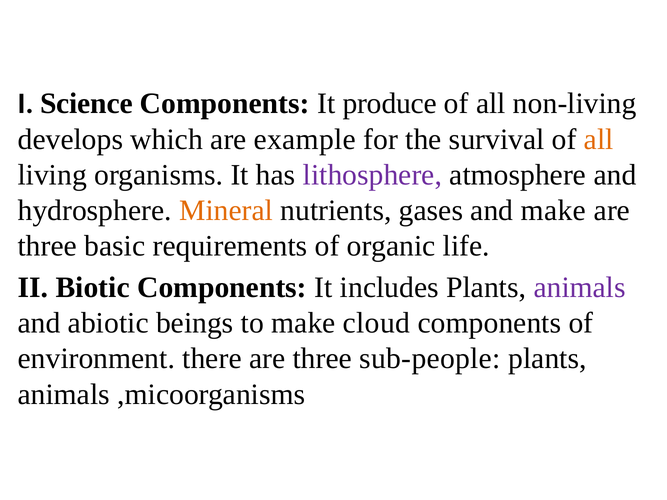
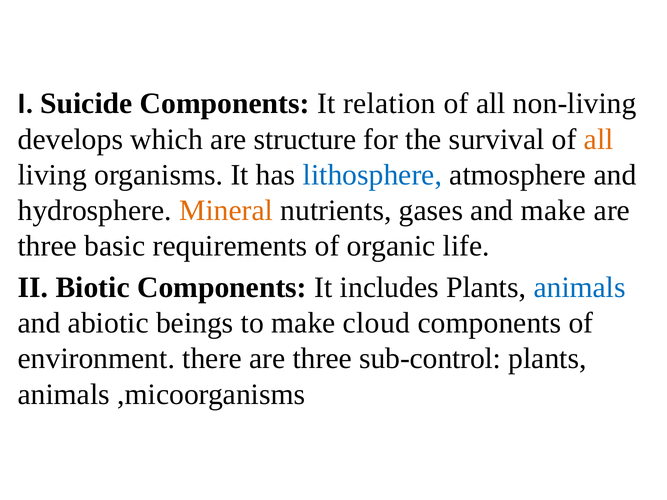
Science: Science -> Suicide
produce: produce -> relation
example: example -> structure
lithosphere colour: purple -> blue
animals at (580, 288) colour: purple -> blue
sub-people: sub-people -> sub-control
